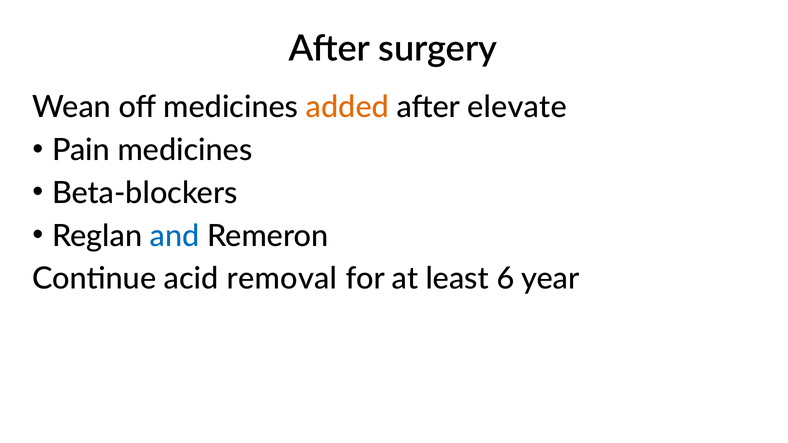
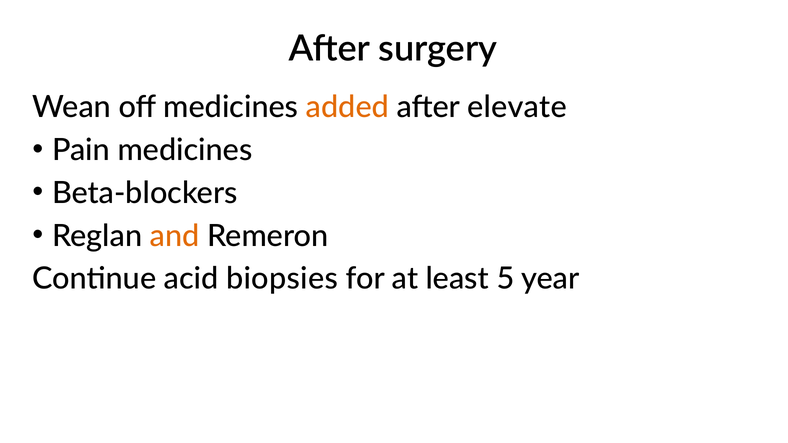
and colour: blue -> orange
removal: removal -> biopsies
6: 6 -> 5
